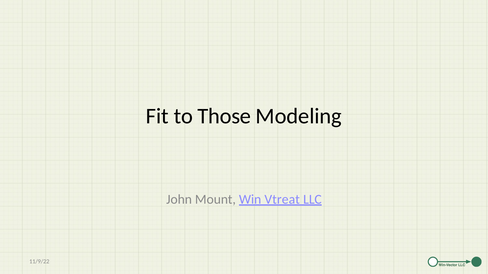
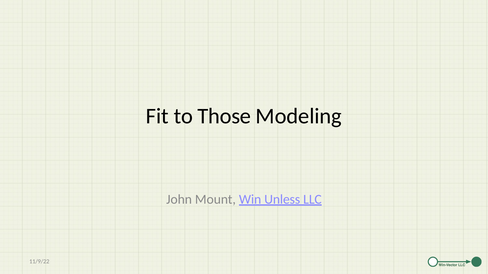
Vtreat: Vtreat -> Unless
